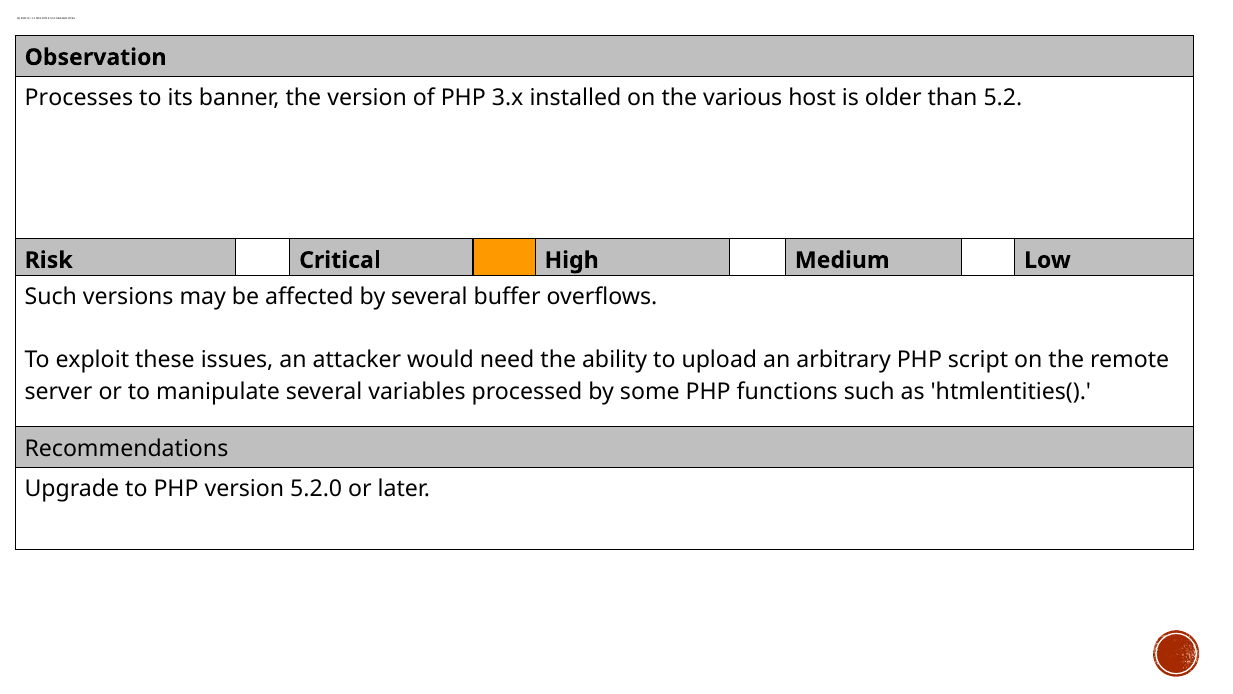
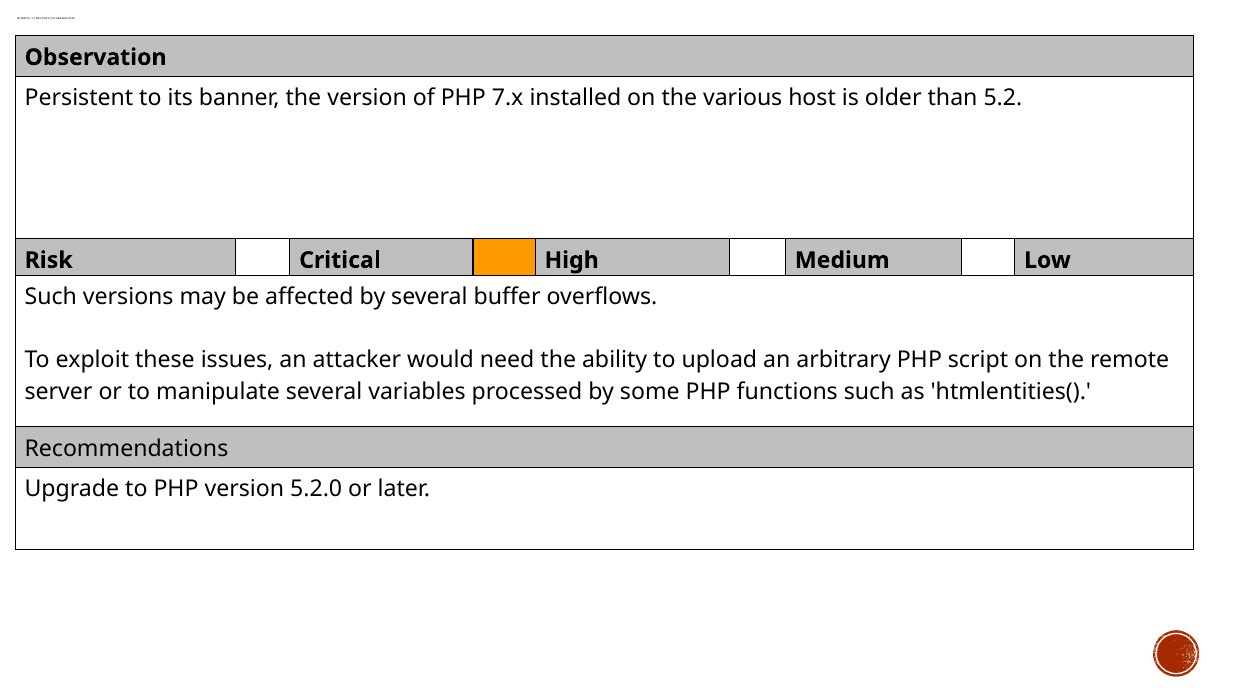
Processes: Processes -> Persistent
3.x: 3.x -> 7.x
